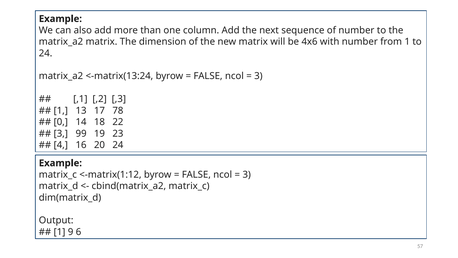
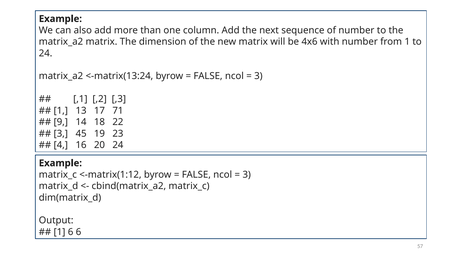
78: 78 -> 71
0: 0 -> 9
99: 99 -> 45
1 9: 9 -> 6
